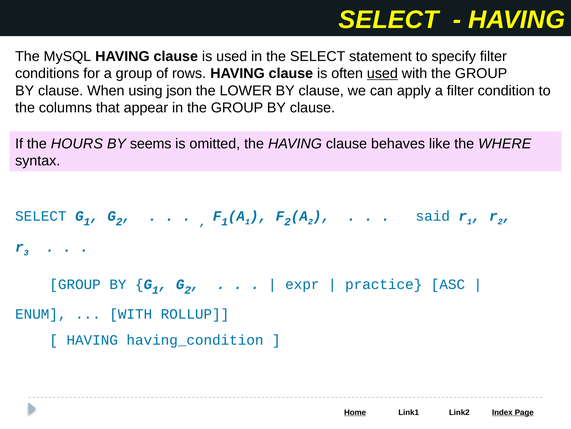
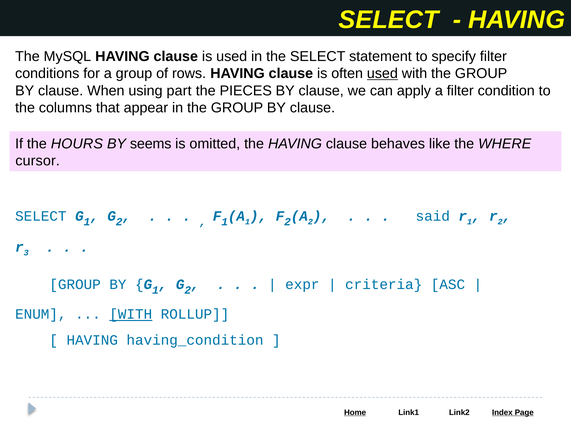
json: json -> part
LOWER: LOWER -> PIECES
syntax: syntax -> cursor
practice: practice -> criteria
WITH at (131, 314) underline: none -> present
